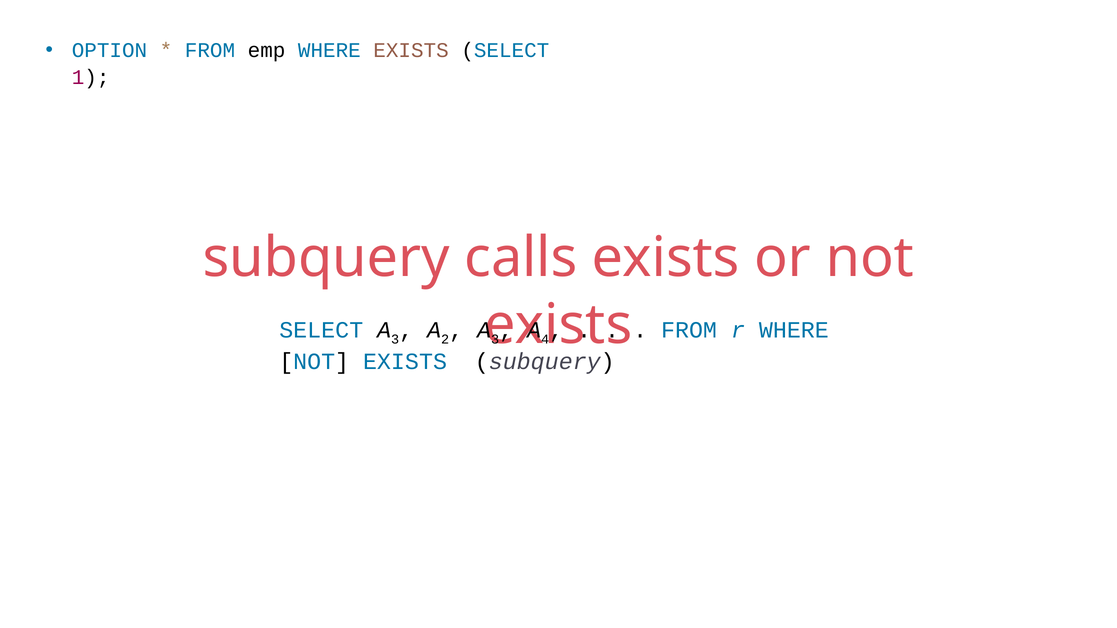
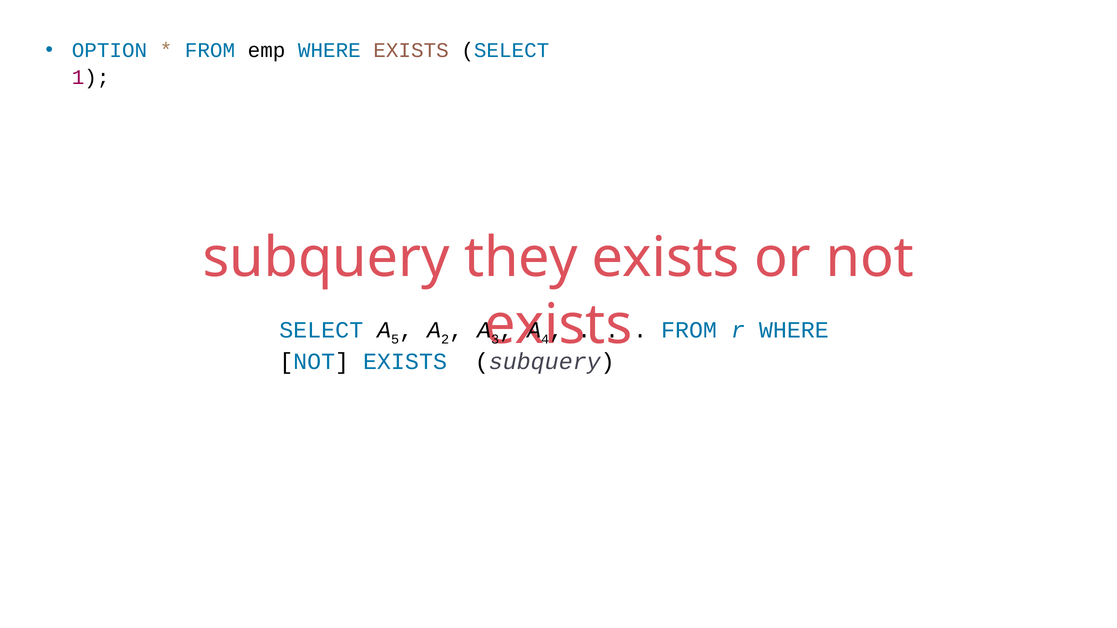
calls: calls -> they
3 at (395, 339): 3 -> 5
